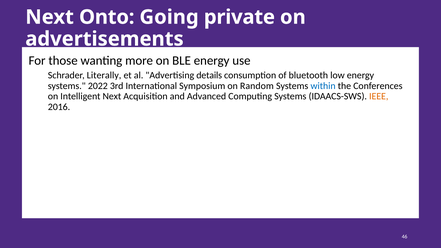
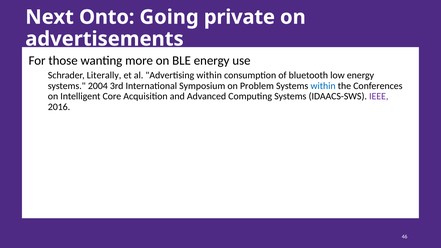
Advertising details: details -> within
2022: 2022 -> 2004
Random: Random -> Problem
Intelligent Next: Next -> Core
IEEE colour: orange -> purple
